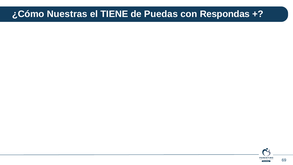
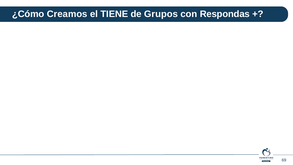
Nuestras: Nuestras -> Creamos
Puedas: Puedas -> Grupos
